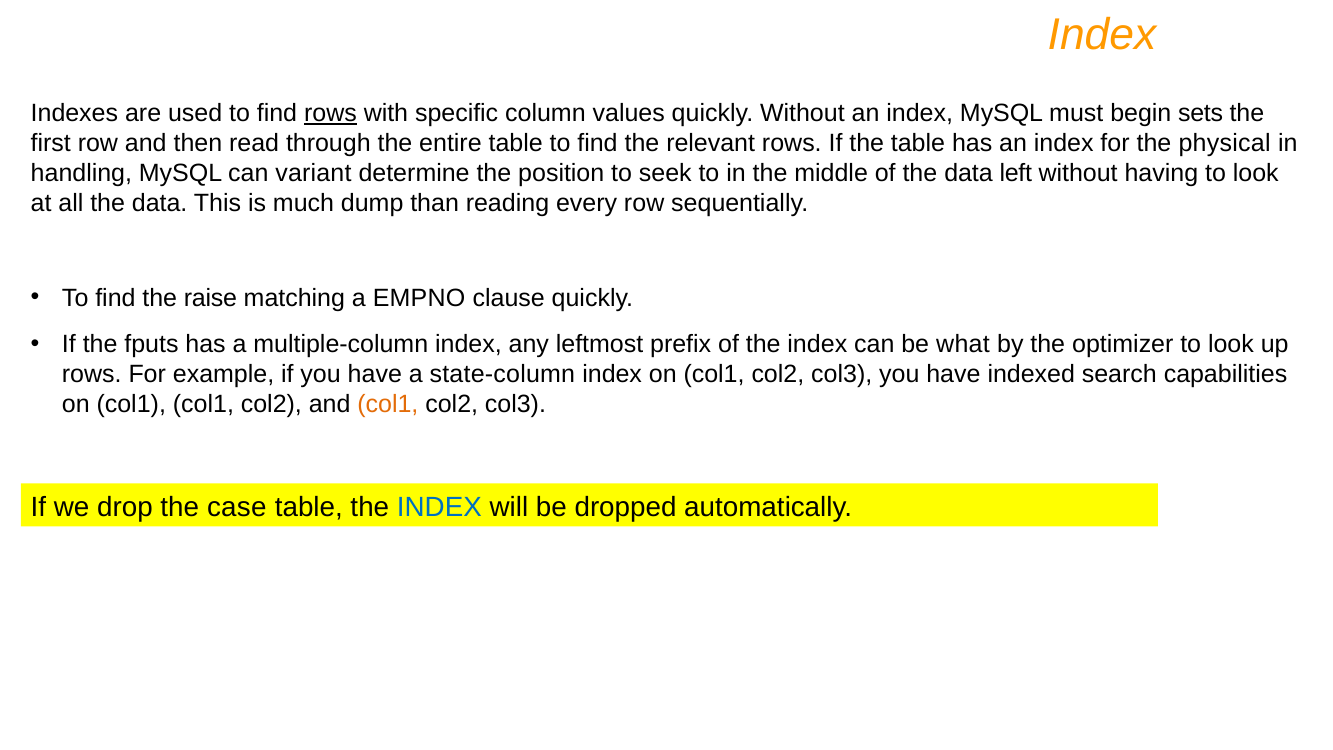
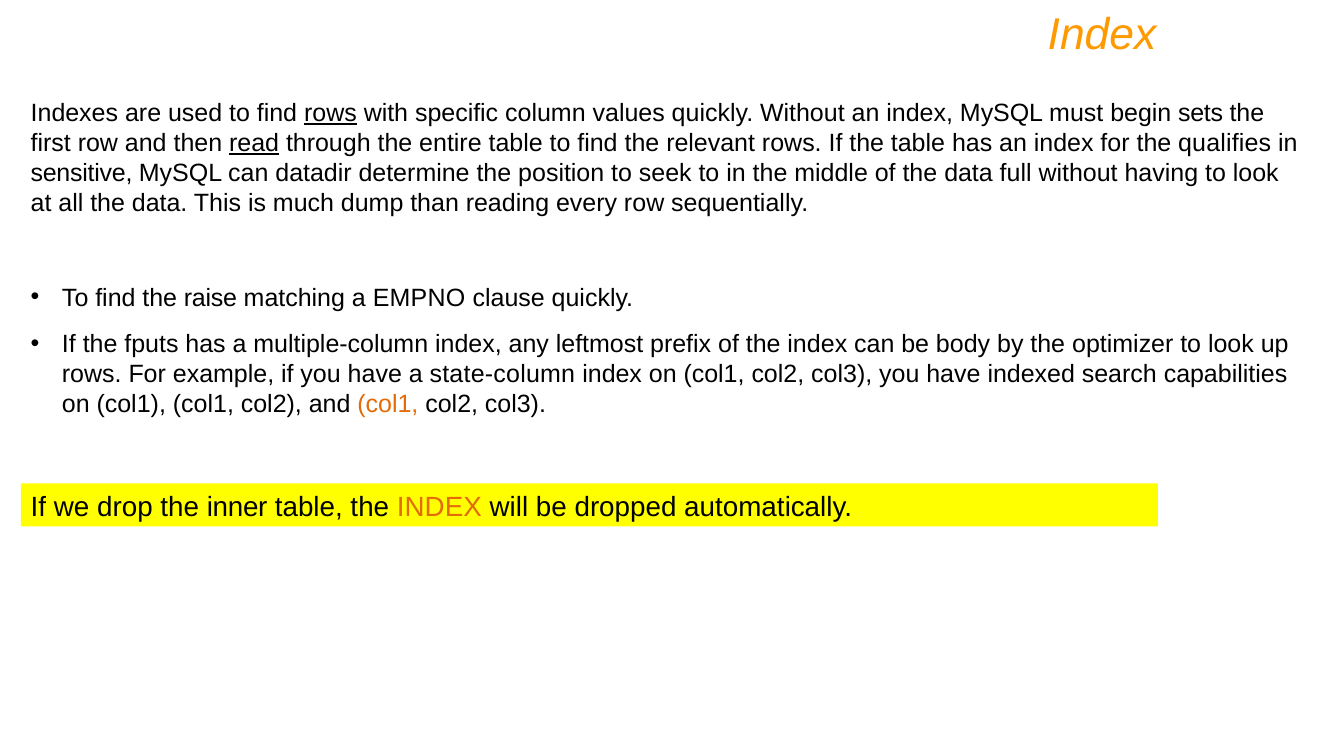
read underline: none -> present
physical: physical -> qualifies
handling: handling -> sensitive
variant: variant -> datadir
left: left -> full
what: what -> body
case: case -> inner
INDEX at (439, 507) colour: blue -> orange
